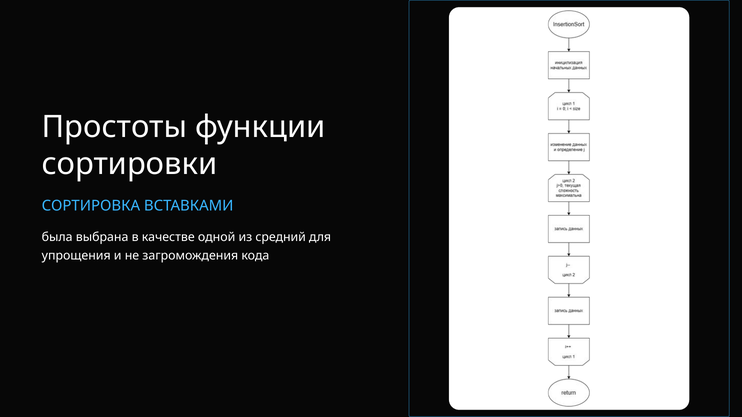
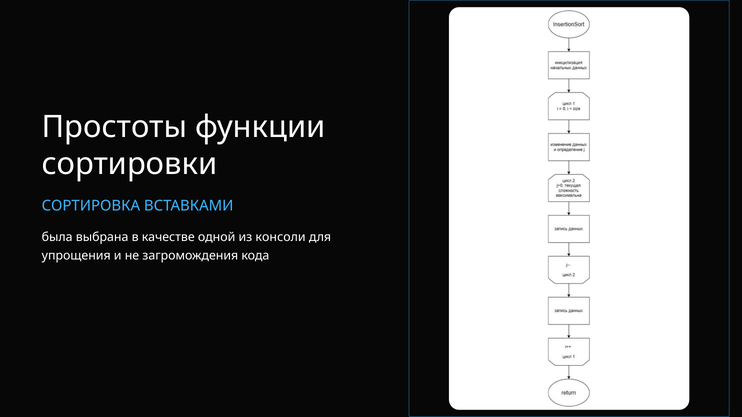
средний: средний -> консоли
